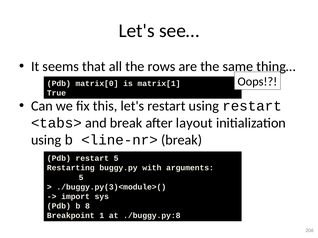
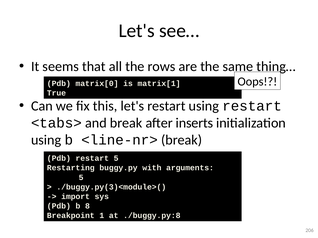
layout: layout -> inserts
